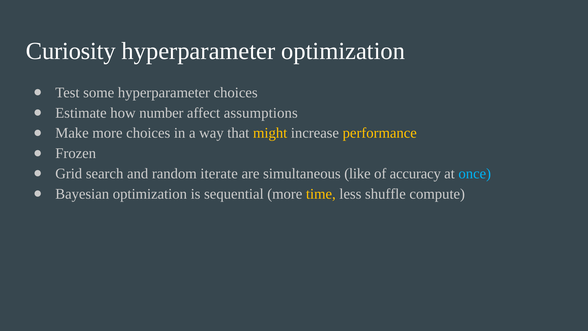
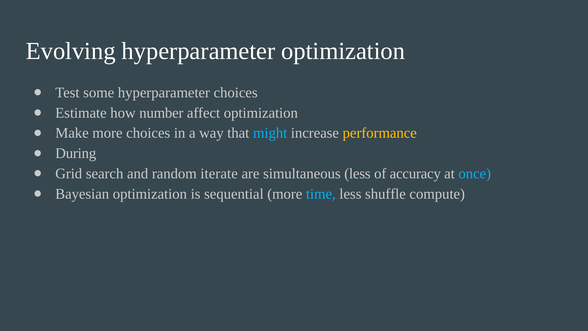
Curiosity: Curiosity -> Evolving
affect assumptions: assumptions -> optimization
might colour: yellow -> light blue
Frozen: Frozen -> During
simultaneous like: like -> less
time colour: yellow -> light blue
